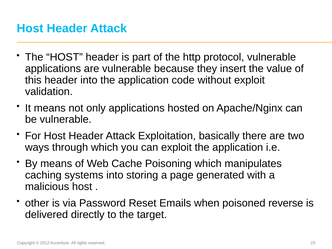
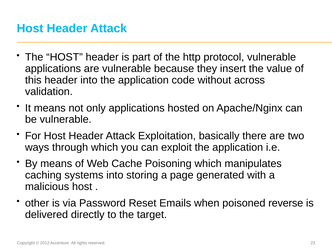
without exploit: exploit -> across
